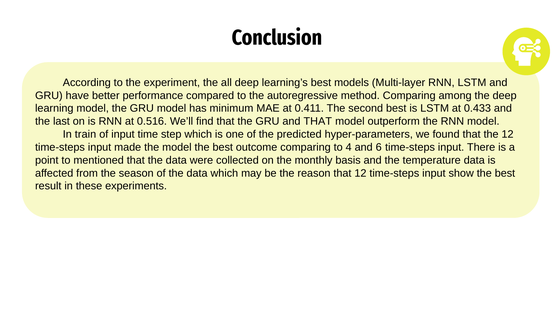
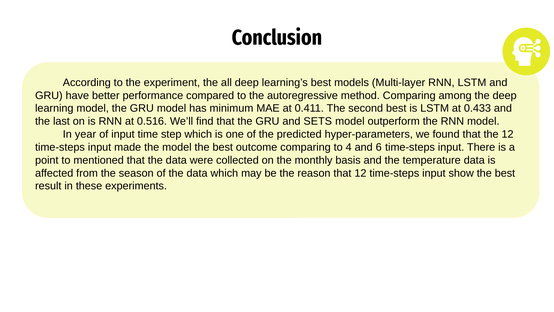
and THAT: THAT -> SETS
train: train -> year
